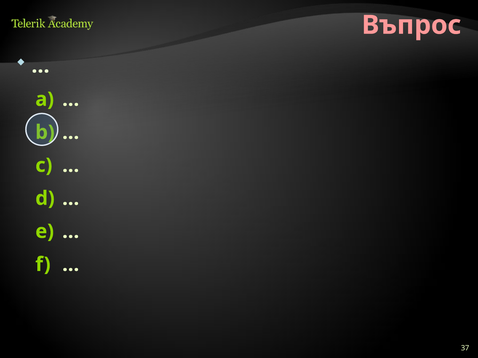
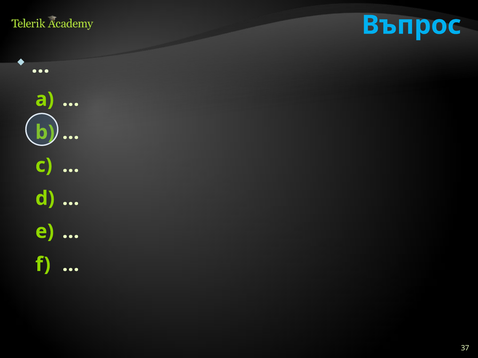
Въпрос colour: pink -> light blue
